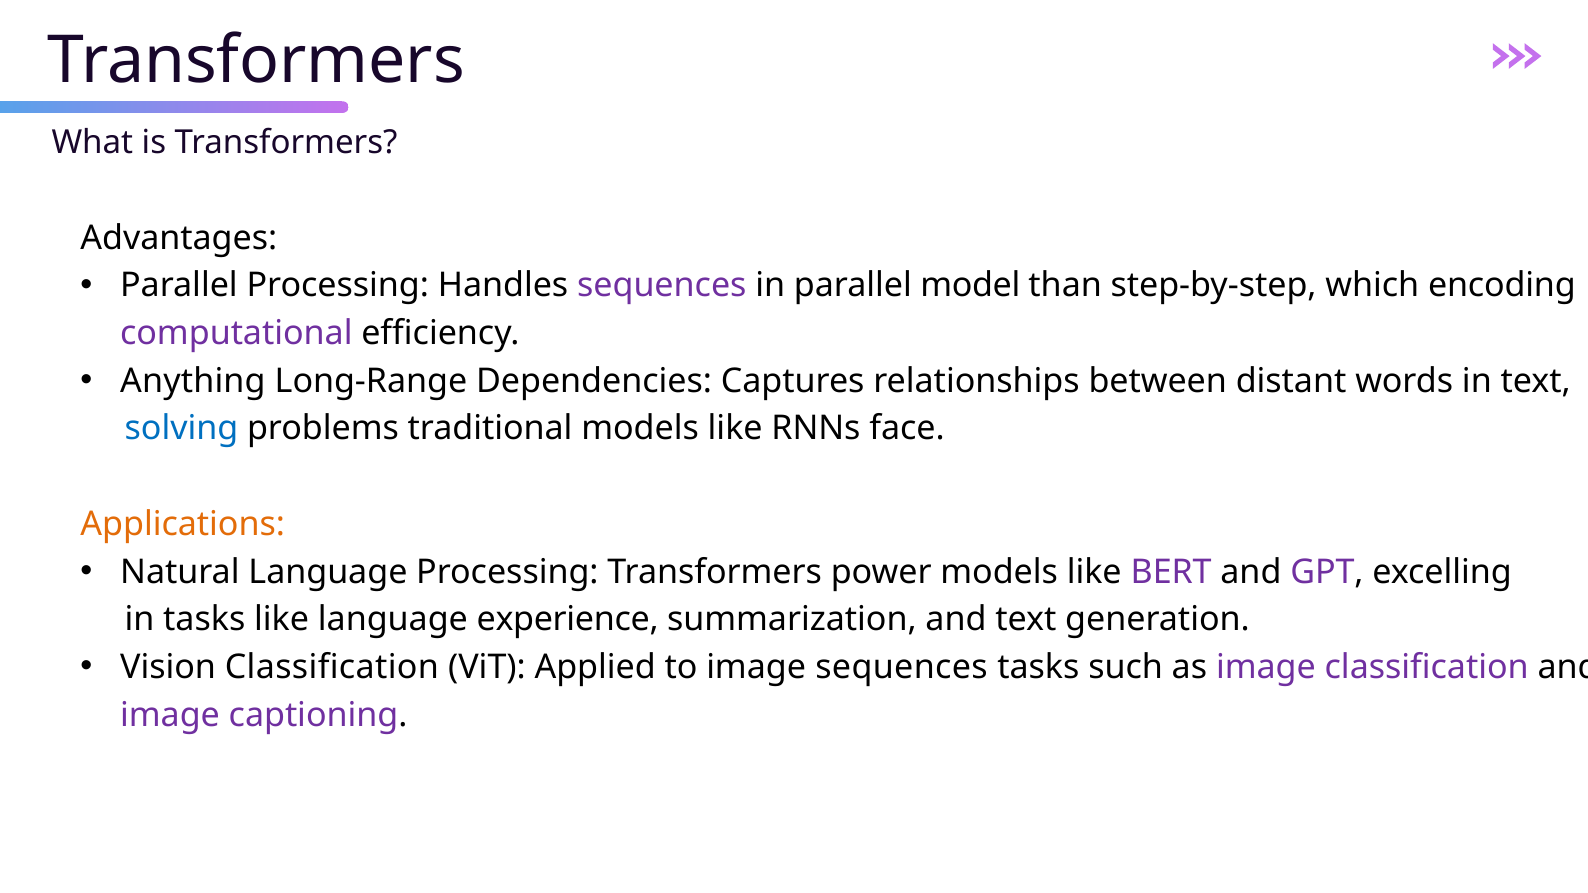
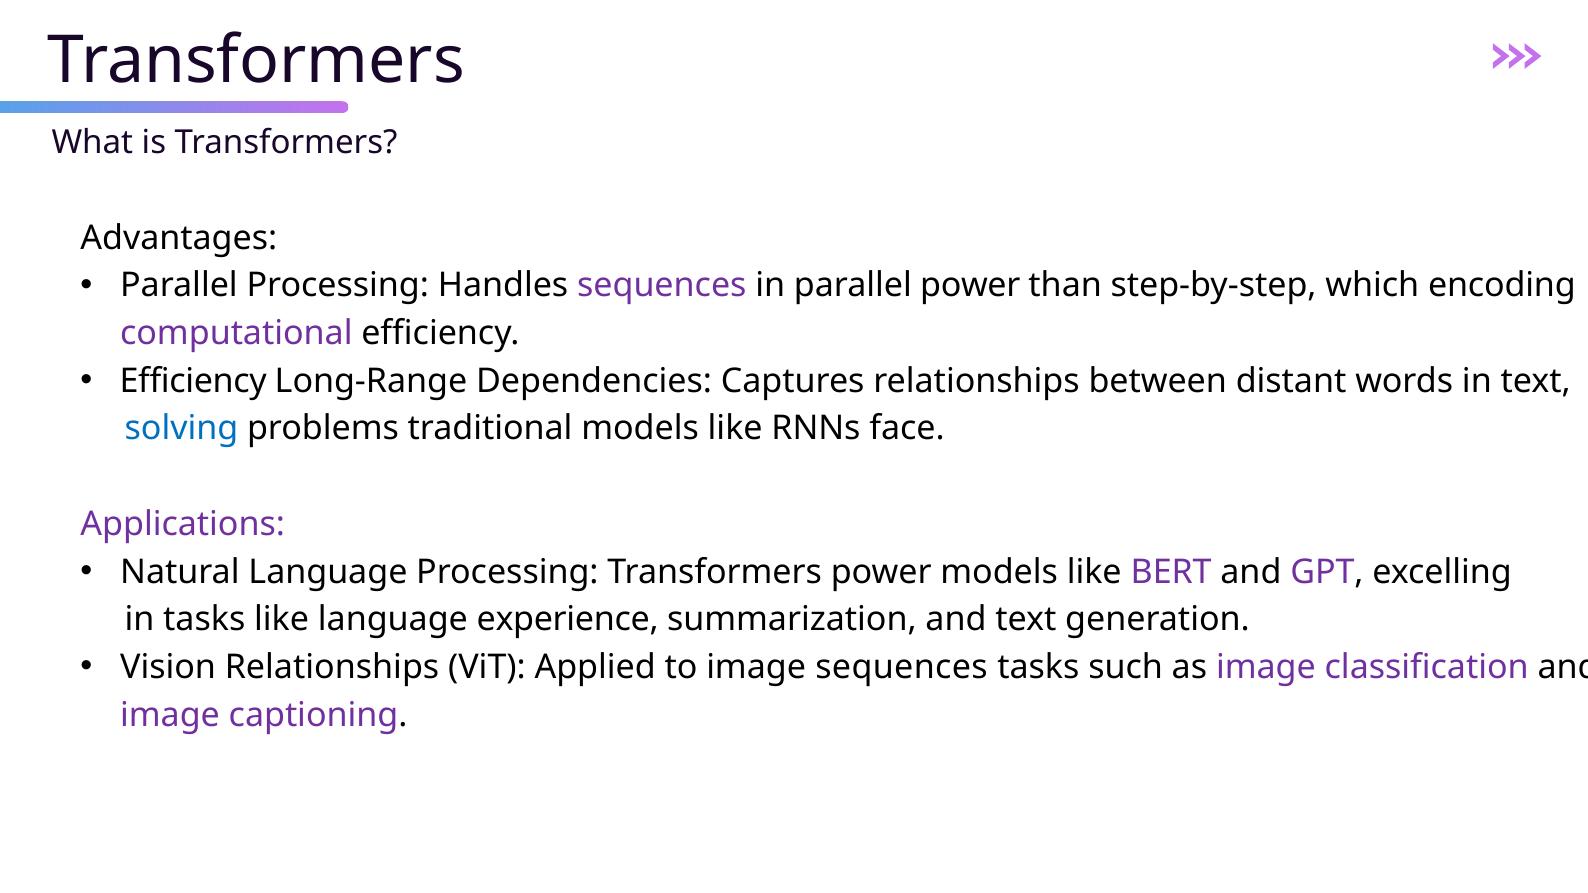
parallel model: model -> power
Anything at (193, 381): Anything -> Efficiency
Applications colour: orange -> purple
Vision Classification: Classification -> Relationships
